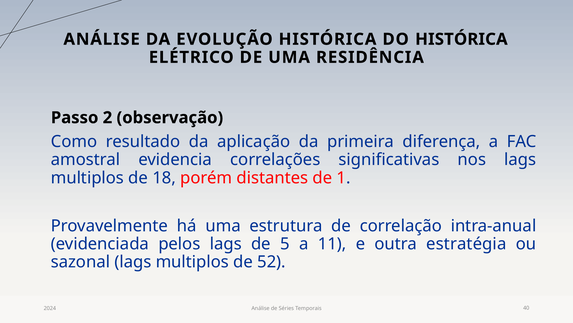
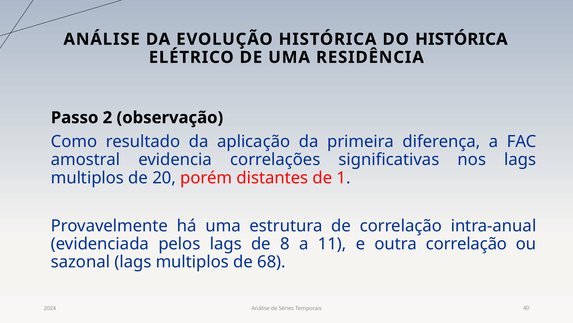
18: 18 -> 20
5: 5 -> 8
outra estratégia: estratégia -> correlação
52: 52 -> 68
